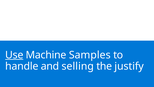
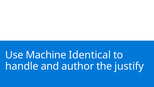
Use underline: present -> none
Samples: Samples -> Identical
selling: selling -> author
